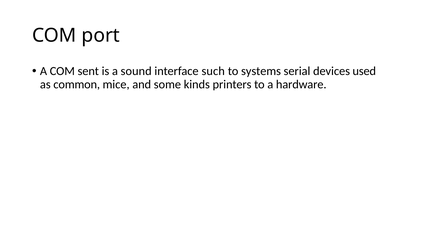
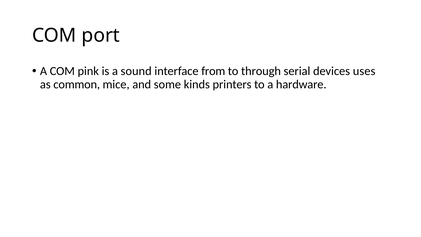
sent: sent -> pink
such: such -> from
systems: systems -> through
used: used -> uses
